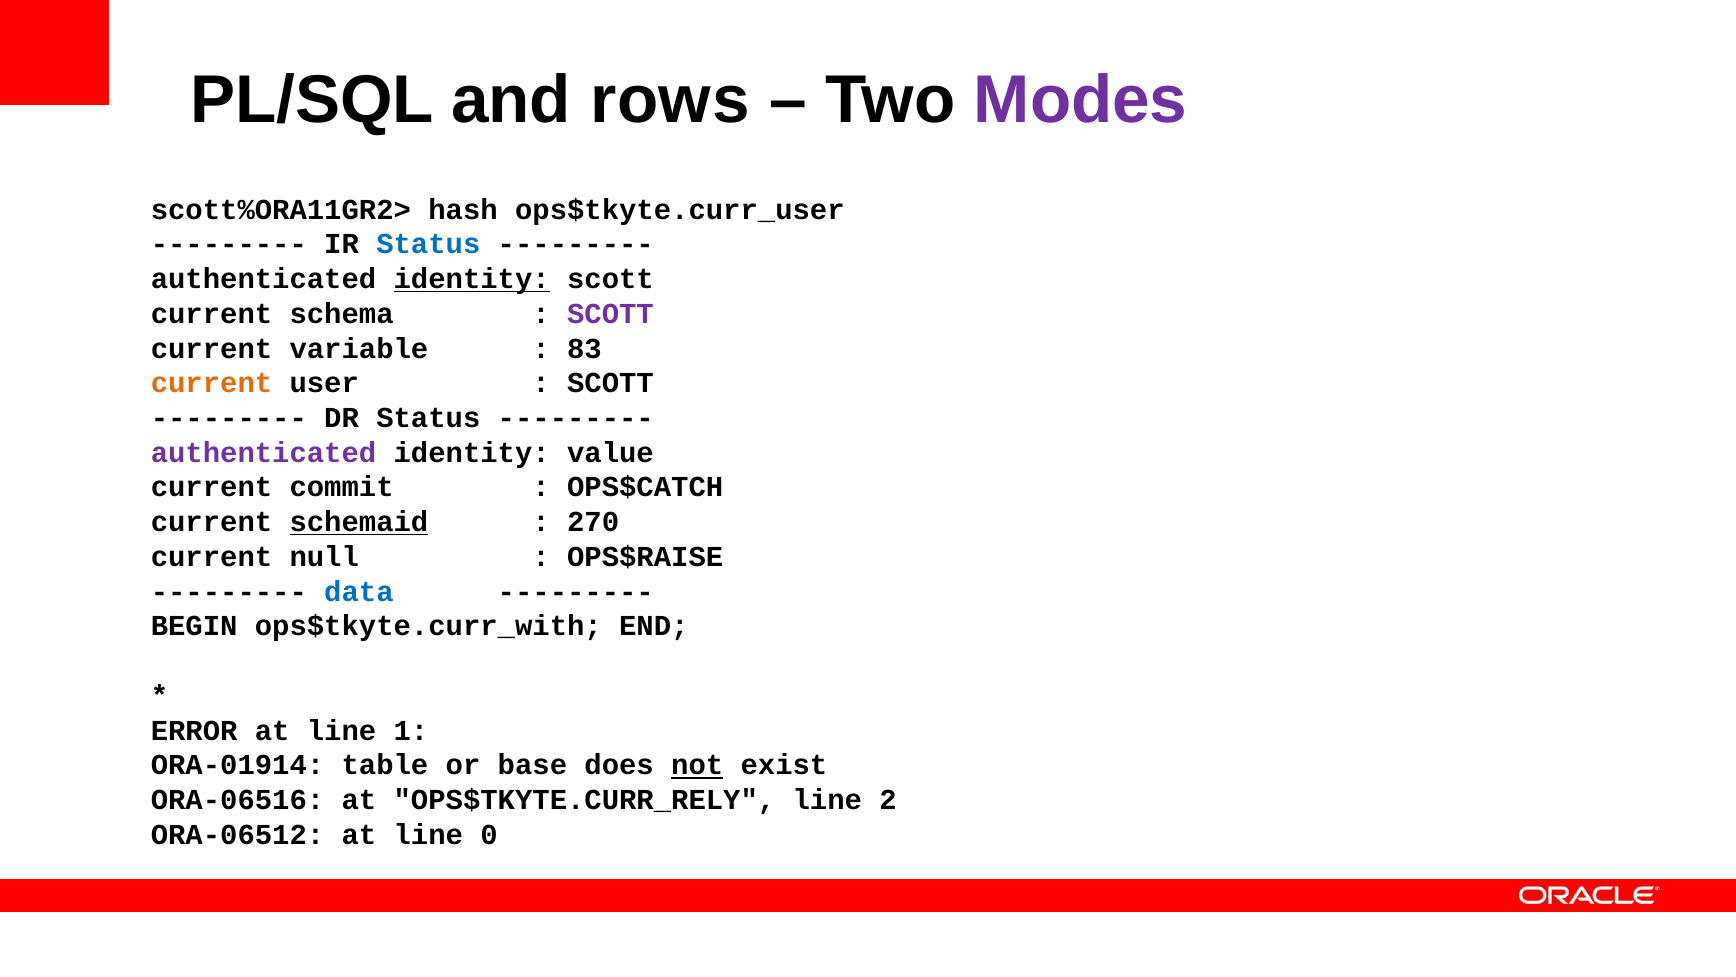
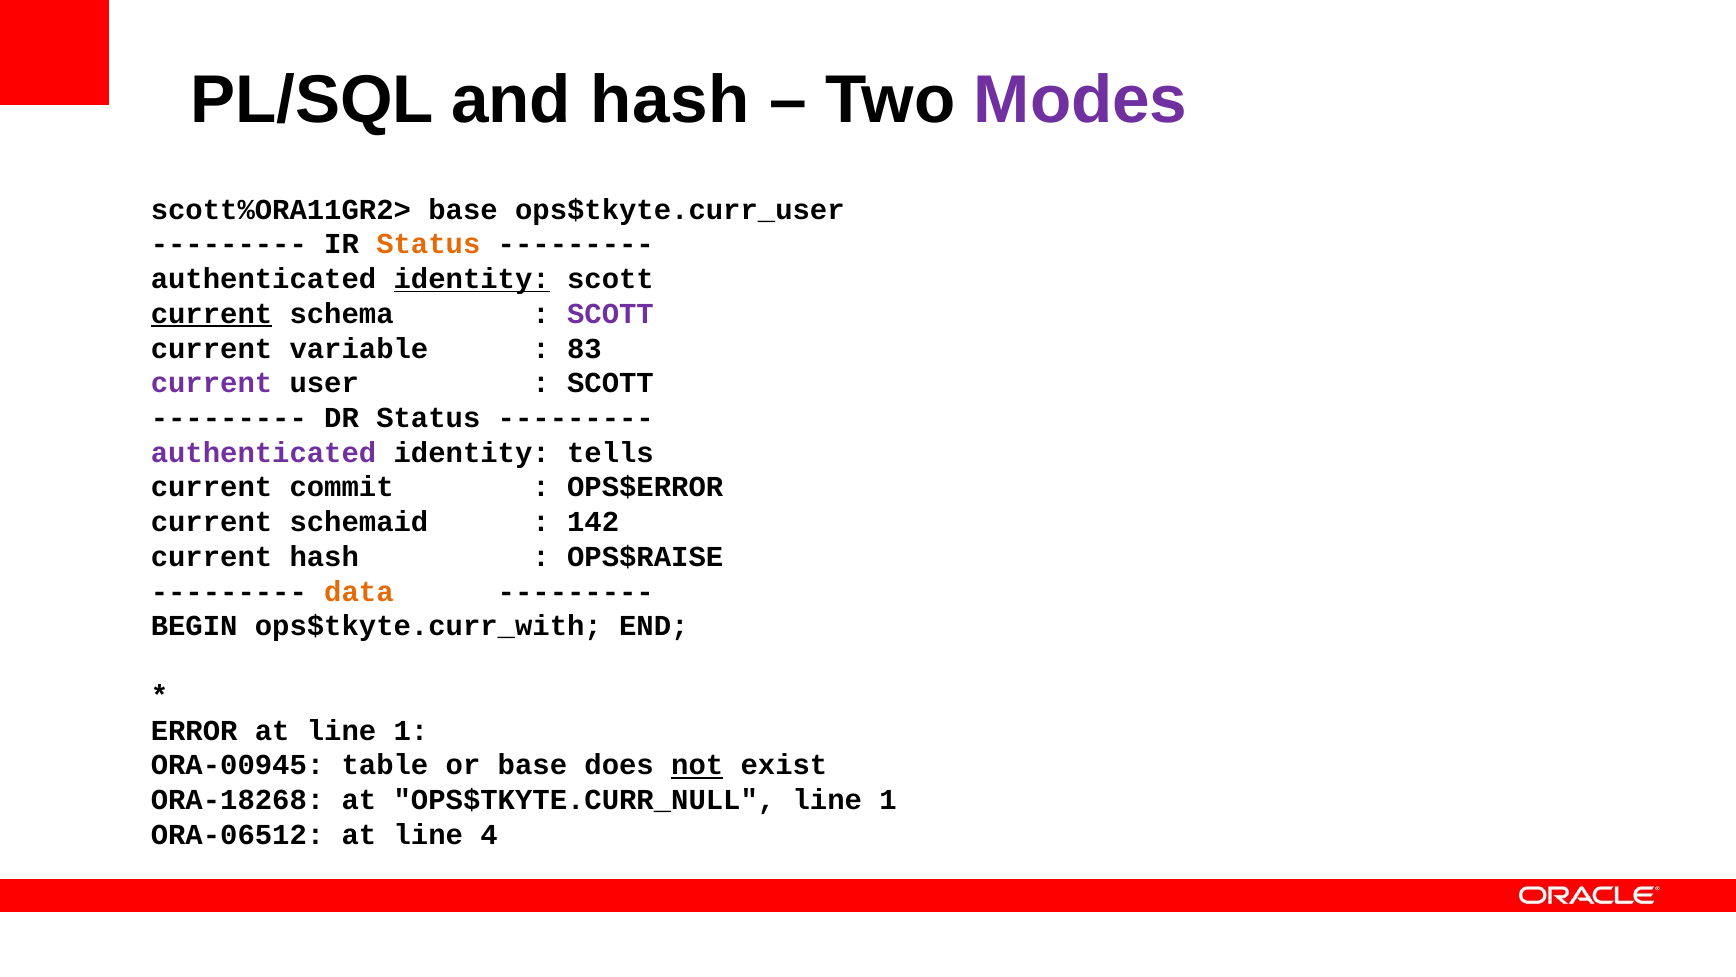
and rows: rows -> hash
scott%ORA11GR2> hash: hash -> base
Status at (428, 244) colour: blue -> orange
current at (211, 314) underline: none -> present
current at (211, 383) colour: orange -> purple
value: value -> tells
OPS$CATCH: OPS$CATCH -> OPS$ERROR
schemaid underline: present -> none
270: 270 -> 142
current null: null -> hash
data colour: blue -> orange
ORA-01914: ORA-01914 -> ORA-00945
ORA-06516: ORA-06516 -> ORA-18268
OPS$TKYTE.CURR_RELY: OPS$TKYTE.CURR_RELY -> OPS$TKYTE.CURR_NULL
2 at (888, 800): 2 -> 1
0: 0 -> 4
